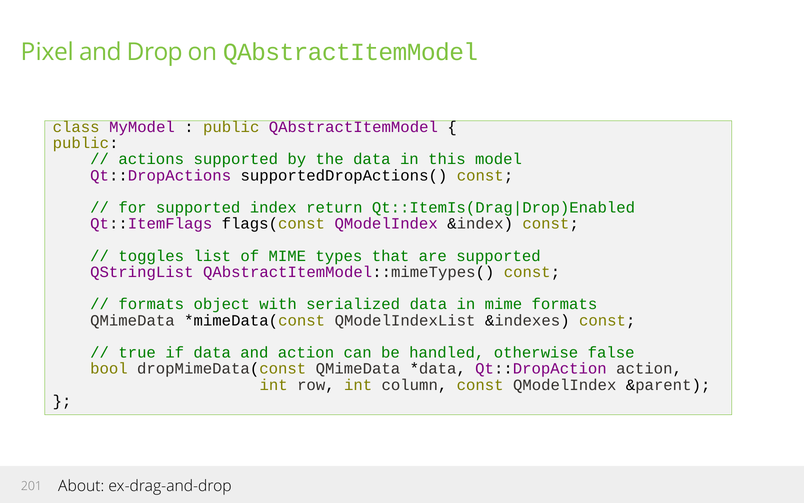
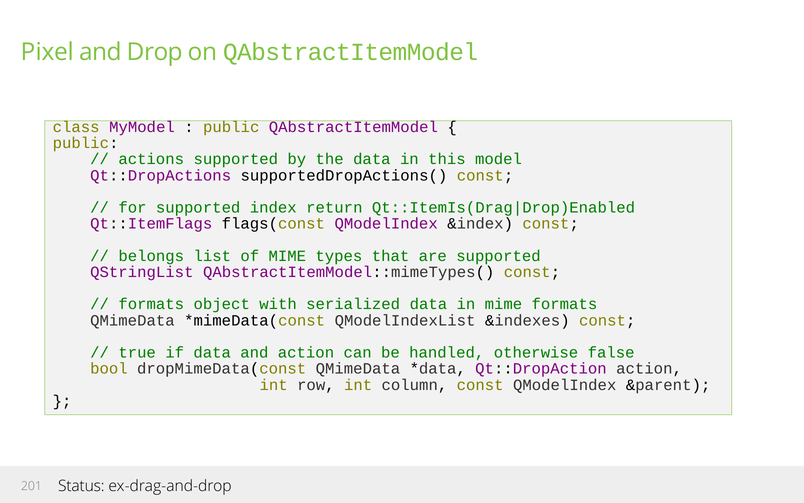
toggles: toggles -> belongs
About: About -> Status
